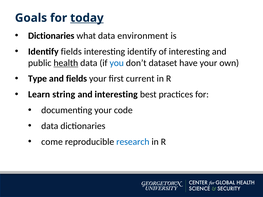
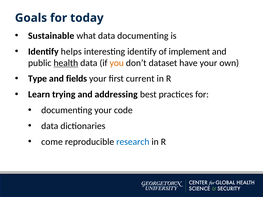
today underline: present -> none
Dictionaries at (51, 36): Dictionaries -> Sustainable
data environment: environment -> documenting
Identify fields: fields -> helps
of interesting: interesting -> implement
you colour: blue -> orange
string: string -> trying
and interesting: interesting -> addressing
